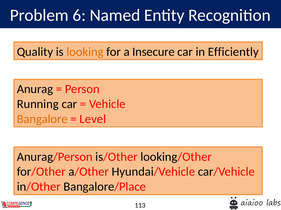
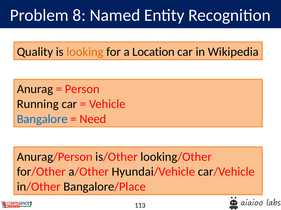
6: 6 -> 8
Insecure: Insecure -> Location
Efficiently: Efficiently -> Wikipedia
Bangalore colour: orange -> blue
Level: Level -> Need
